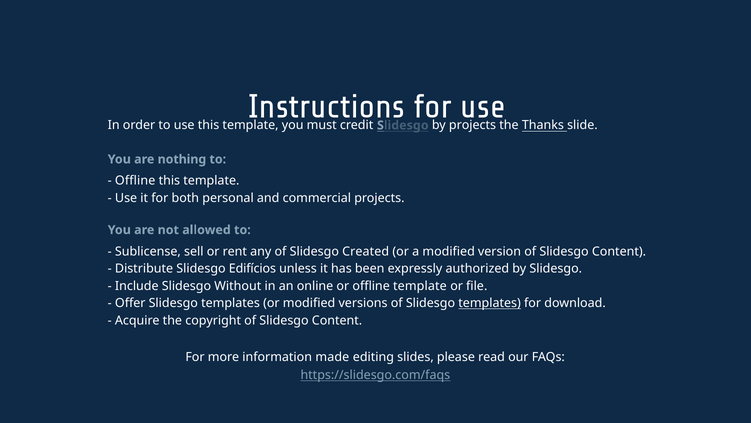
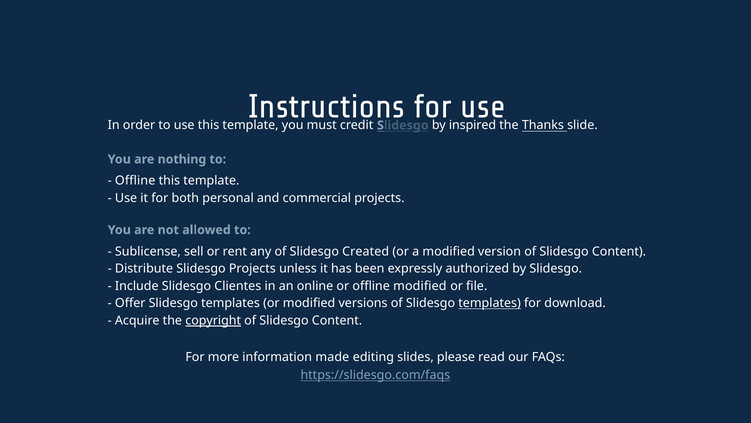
by projects: projects -> inspired
Slidesgo Edifícios: Edifícios -> Projects
Without: Without -> Clientes
offline template: template -> modified
copyright underline: none -> present
